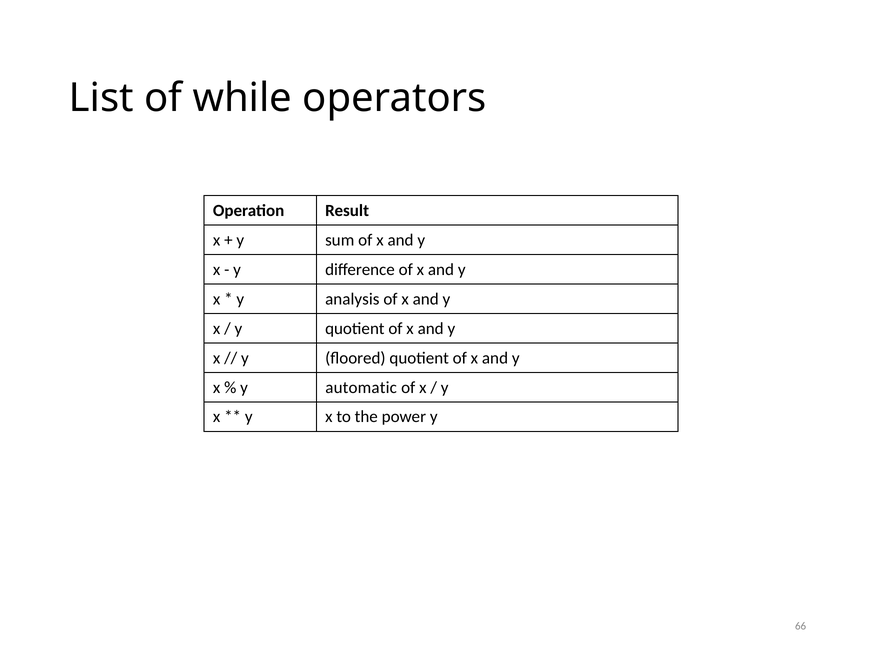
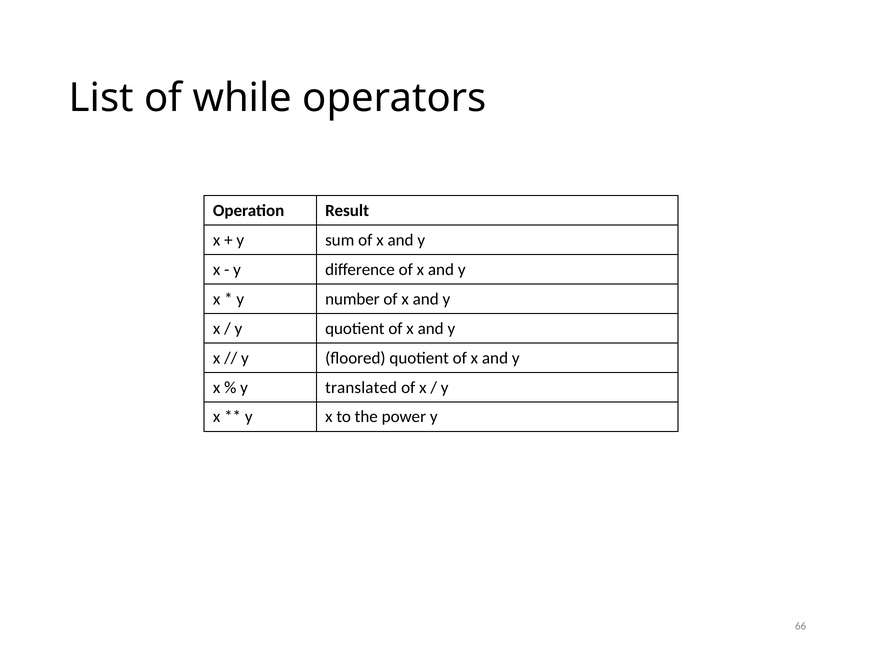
analysis: analysis -> number
automatic: automatic -> translated
